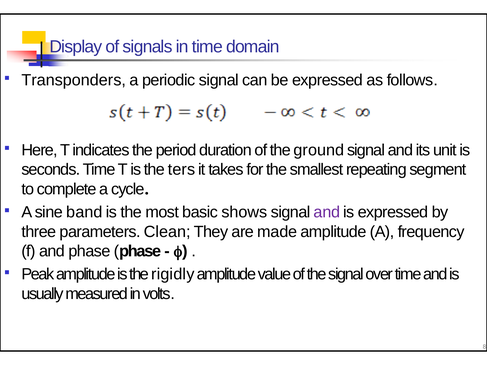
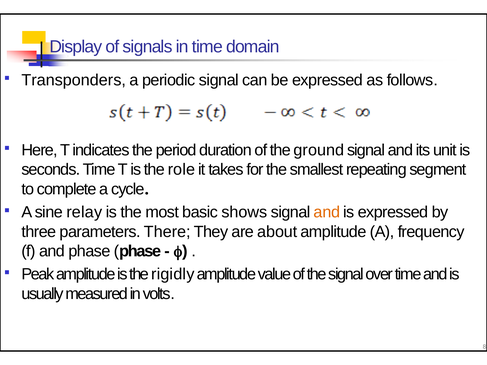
ters: ters -> role
band: band -> relay
and at (327, 212) colour: purple -> orange
Clean: Clean -> There
made: made -> about
